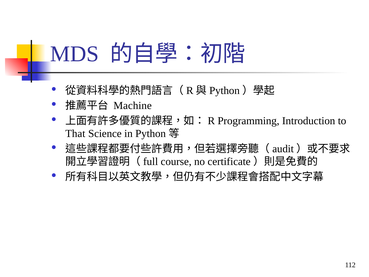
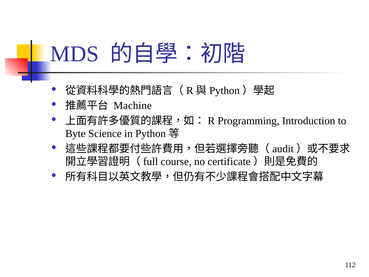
That: That -> Byte
